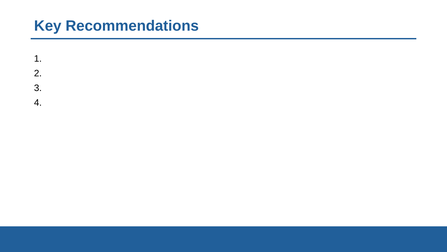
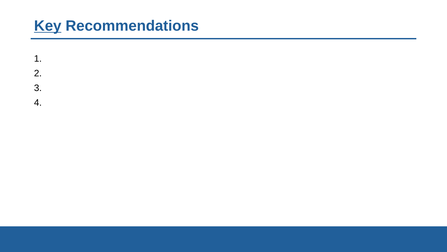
Key underline: none -> present
